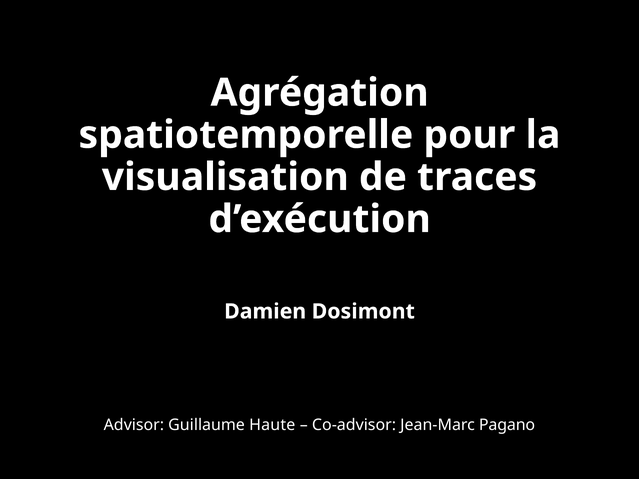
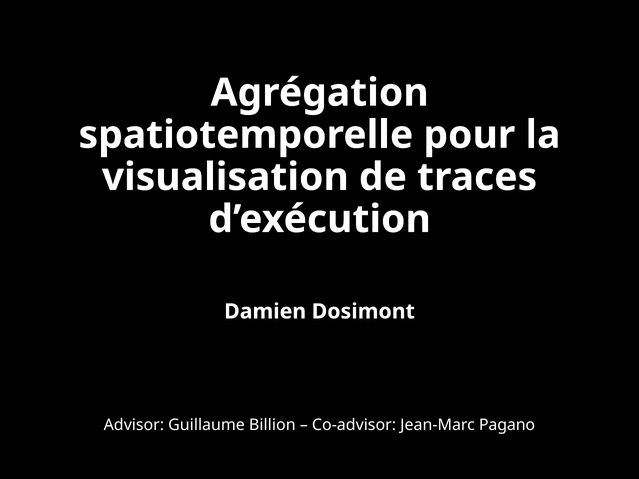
Haute: Haute -> Billion
